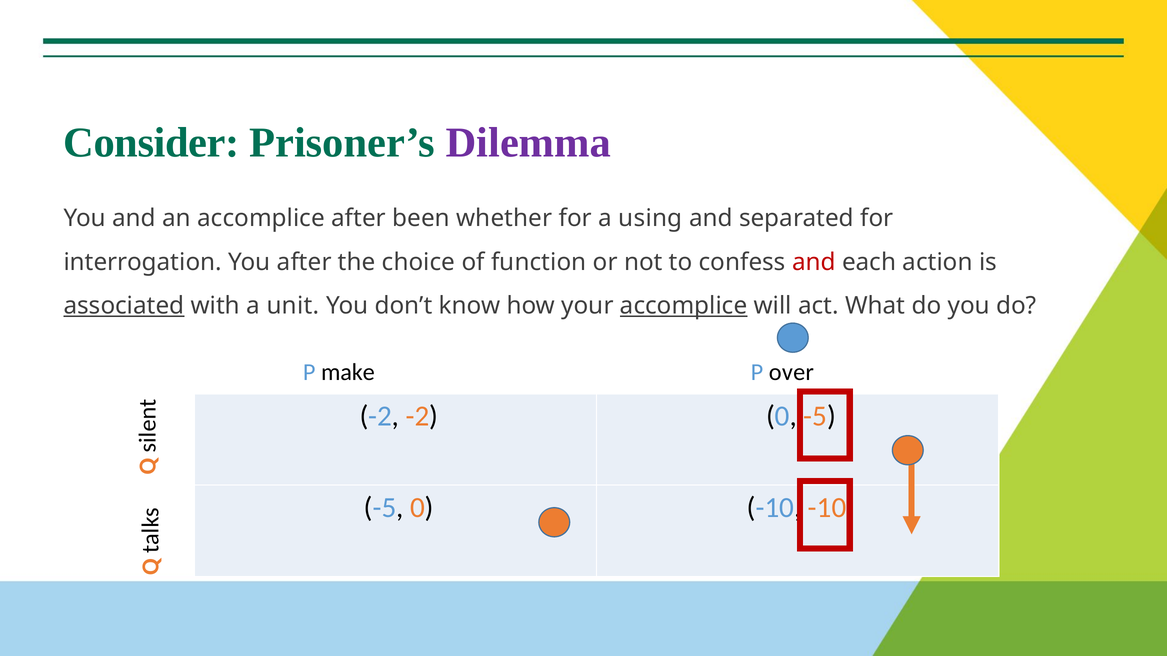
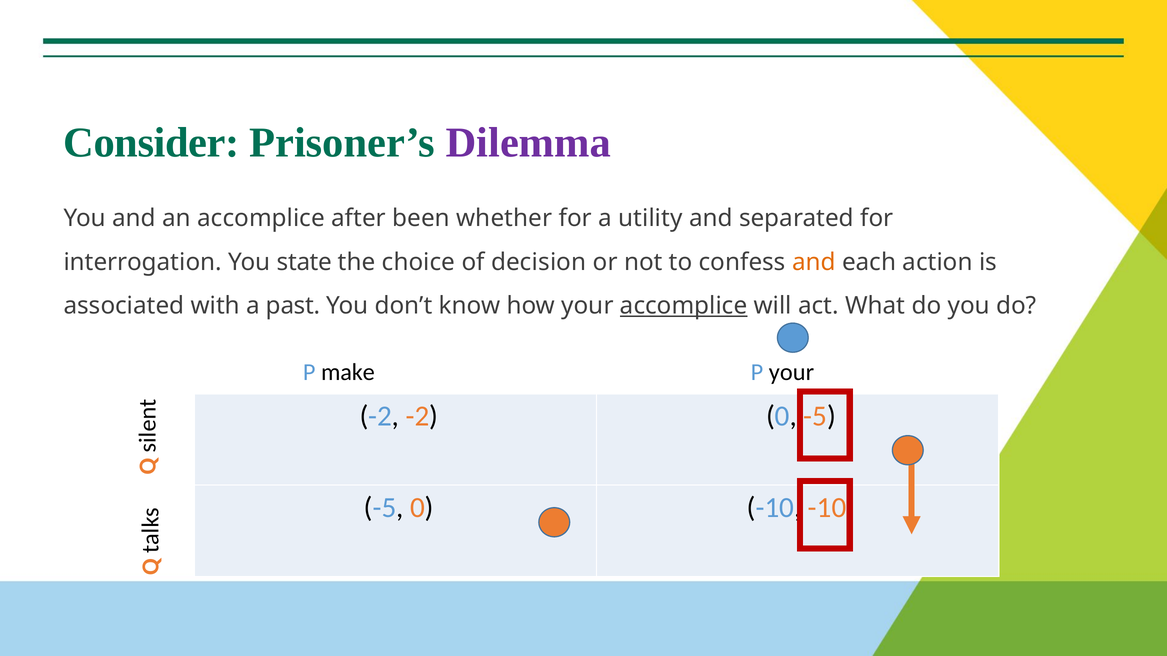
using: using -> utility
You after: after -> state
function: function -> decision
and at (814, 262) colour: red -> orange
associated underline: present -> none
unit: unit -> past
P over: over -> your
